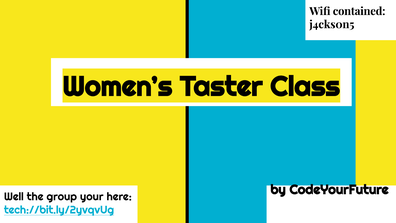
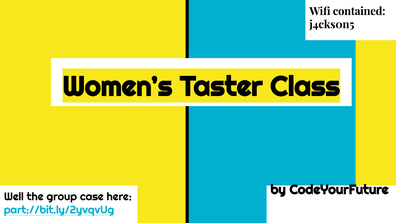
your: your -> case
tech://bit.ly/2yvqvUg: tech://bit.ly/2yvqvUg -> part://bit.ly/2yvqvUg
